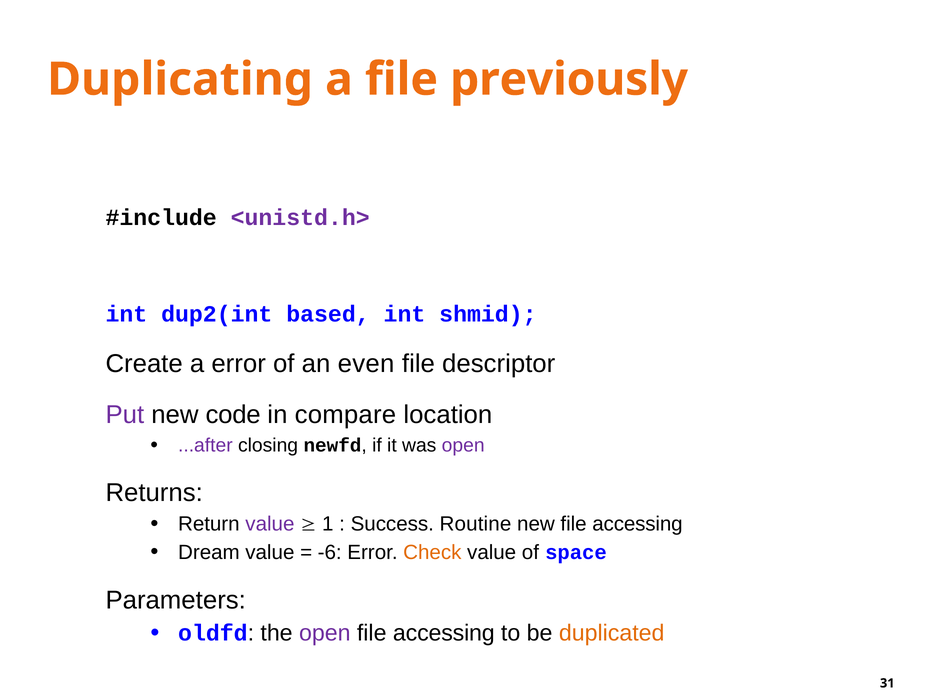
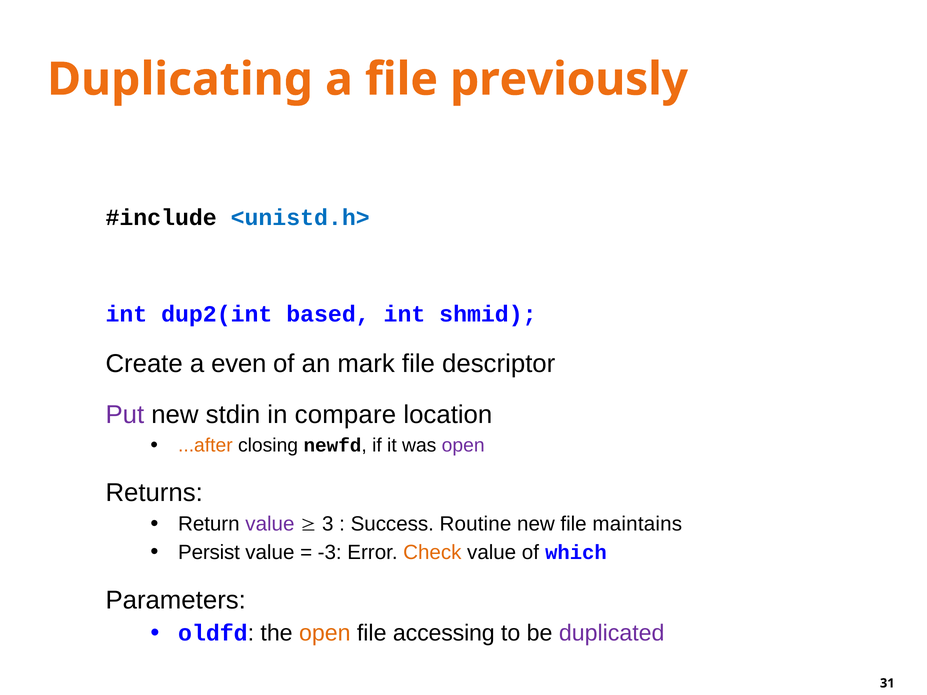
<unistd.h> colour: purple -> blue
a error: error -> even
even: even -> mark
code: code -> stdin
...after colour: purple -> orange
1: 1 -> 3
new file accessing: accessing -> maintains
Dream: Dream -> Persist
-6: -6 -> -3
space: space -> which
open at (325, 633) colour: purple -> orange
duplicated colour: orange -> purple
